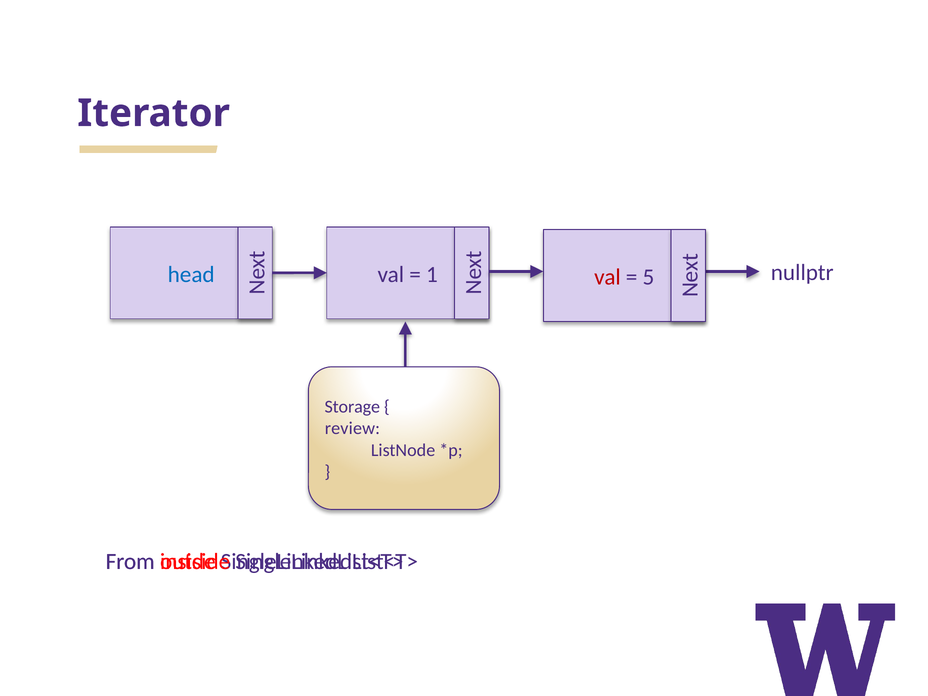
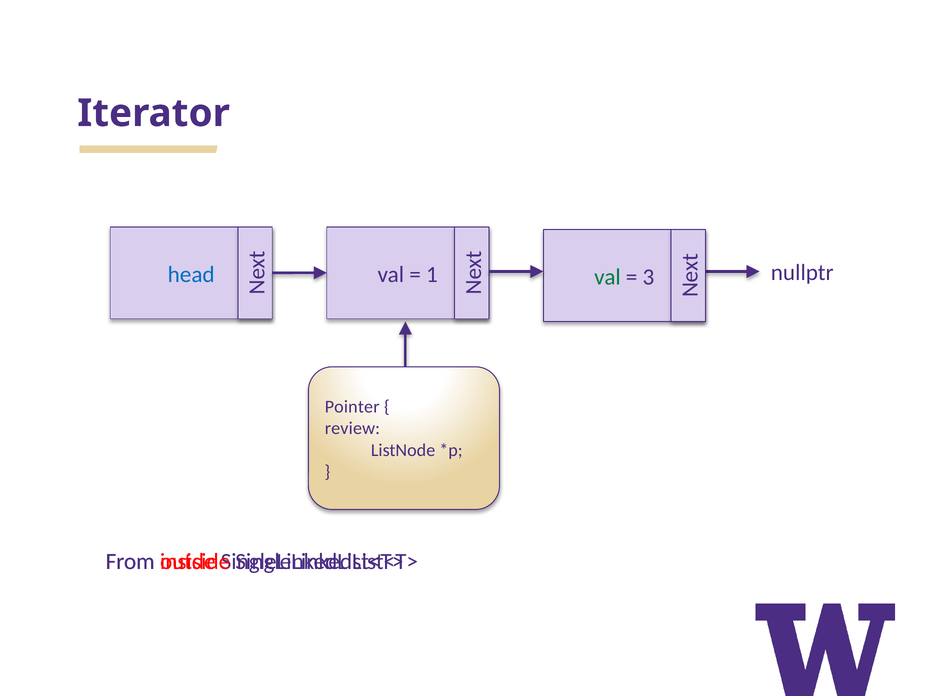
val at (607, 277) colour: red -> green
5: 5 -> 3
Storage: Storage -> Pointer
